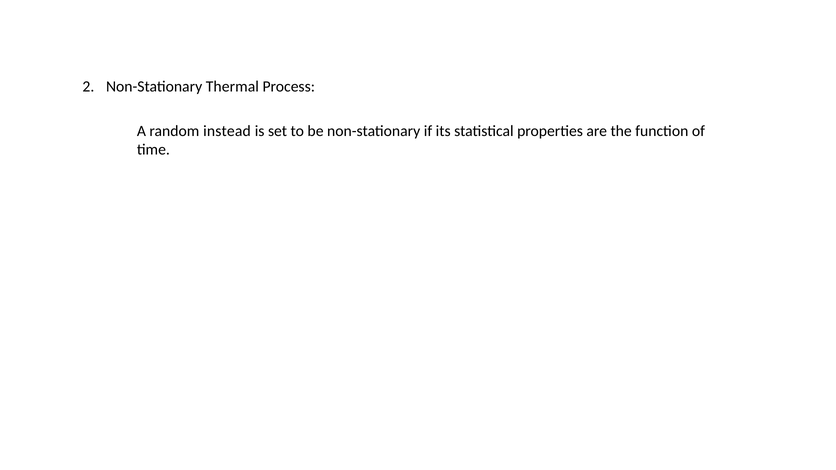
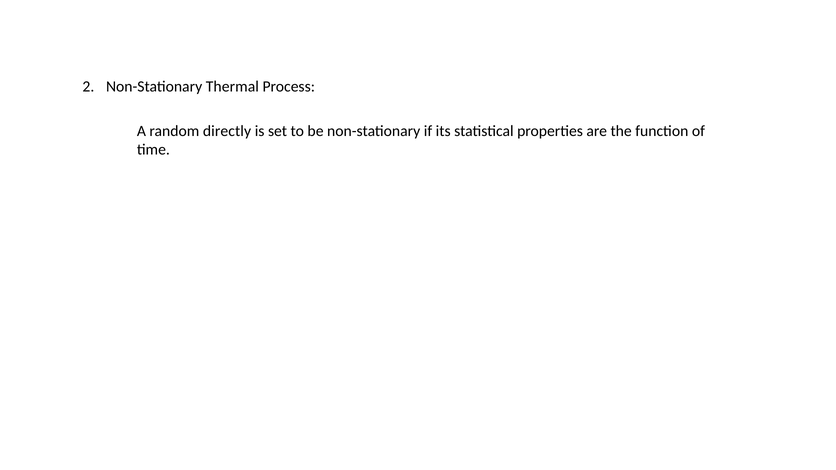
instead: instead -> directly
